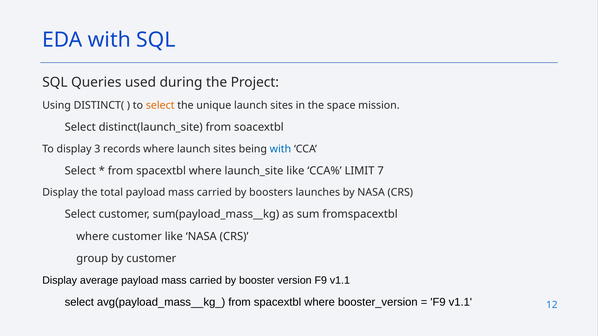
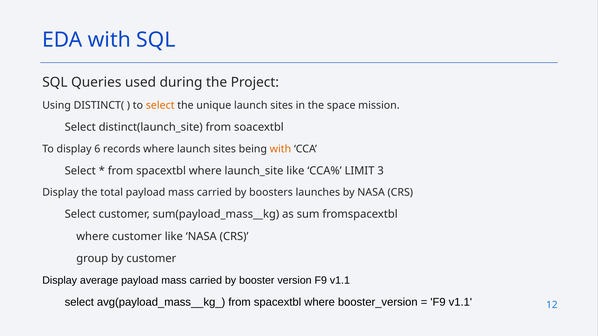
3: 3 -> 6
with at (280, 149) colour: blue -> orange
7: 7 -> 3
